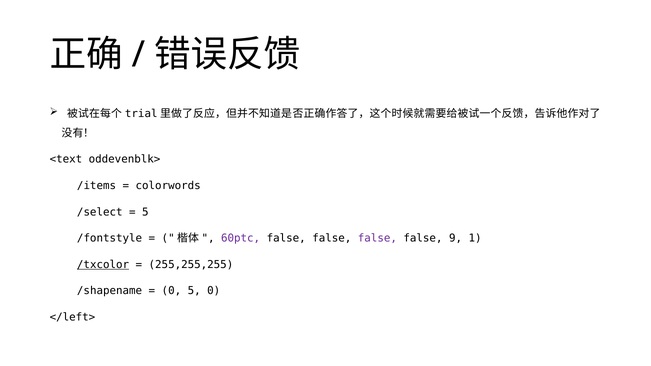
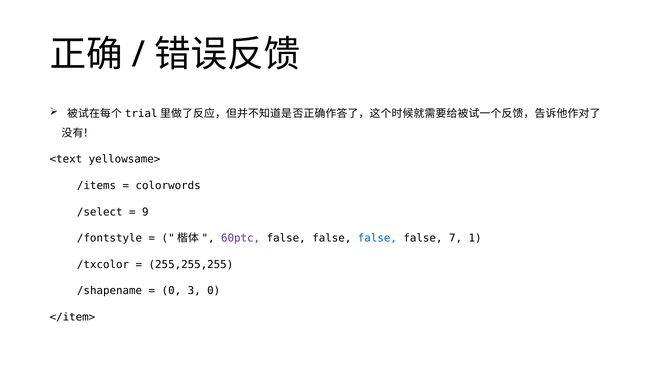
oddevenblk>: oddevenblk> -> yellowsame>
5 at (145, 212): 5 -> 9
false at (377, 238) colour: purple -> blue
9: 9 -> 7
/txcolor underline: present -> none
0 5: 5 -> 3
</left>: </left> -> </item>
